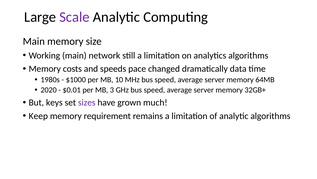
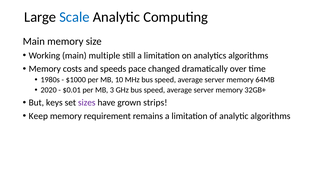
Scale colour: purple -> blue
network: network -> multiple
data: data -> over
much: much -> strips
